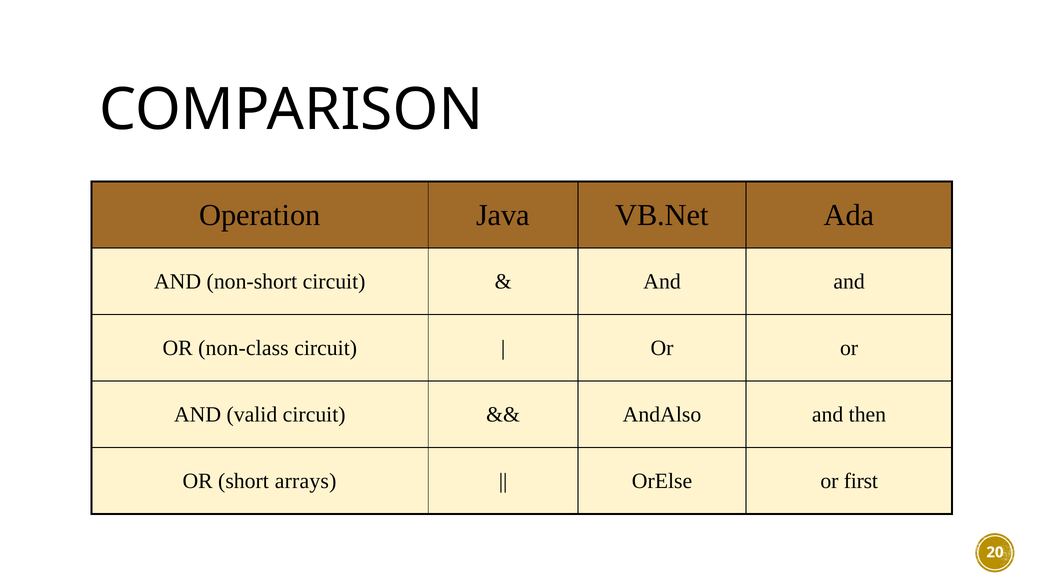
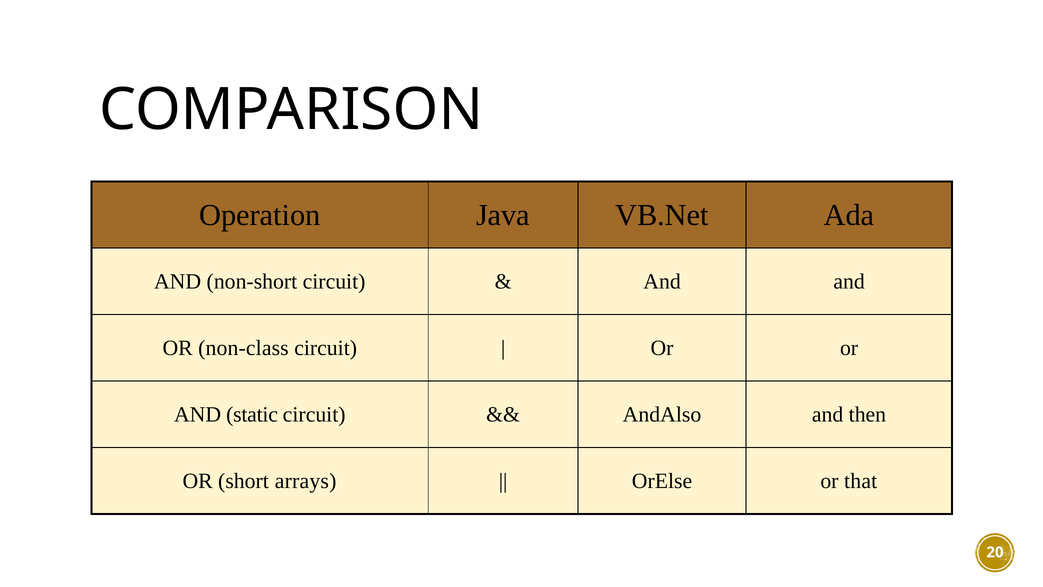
valid: valid -> static
first: first -> that
